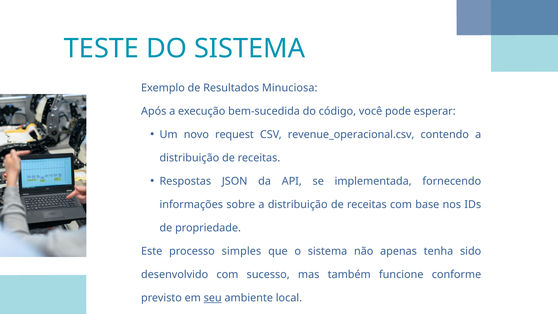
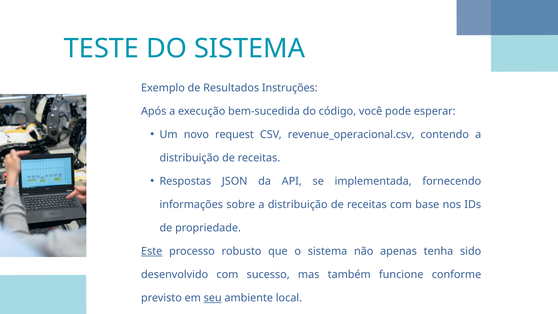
Minuciosa: Minuciosa -> Instruções
Este underline: none -> present
simples: simples -> robusto
